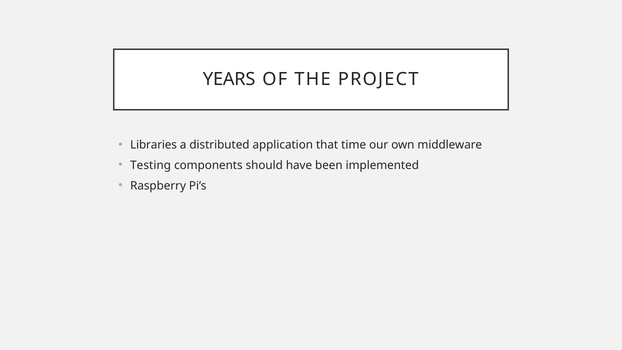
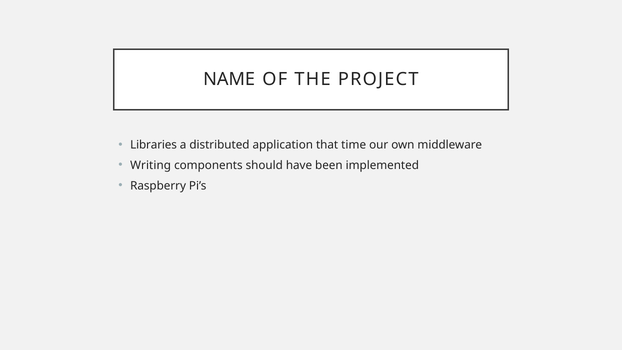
YEARS: YEARS -> NAME
Testing: Testing -> Writing
